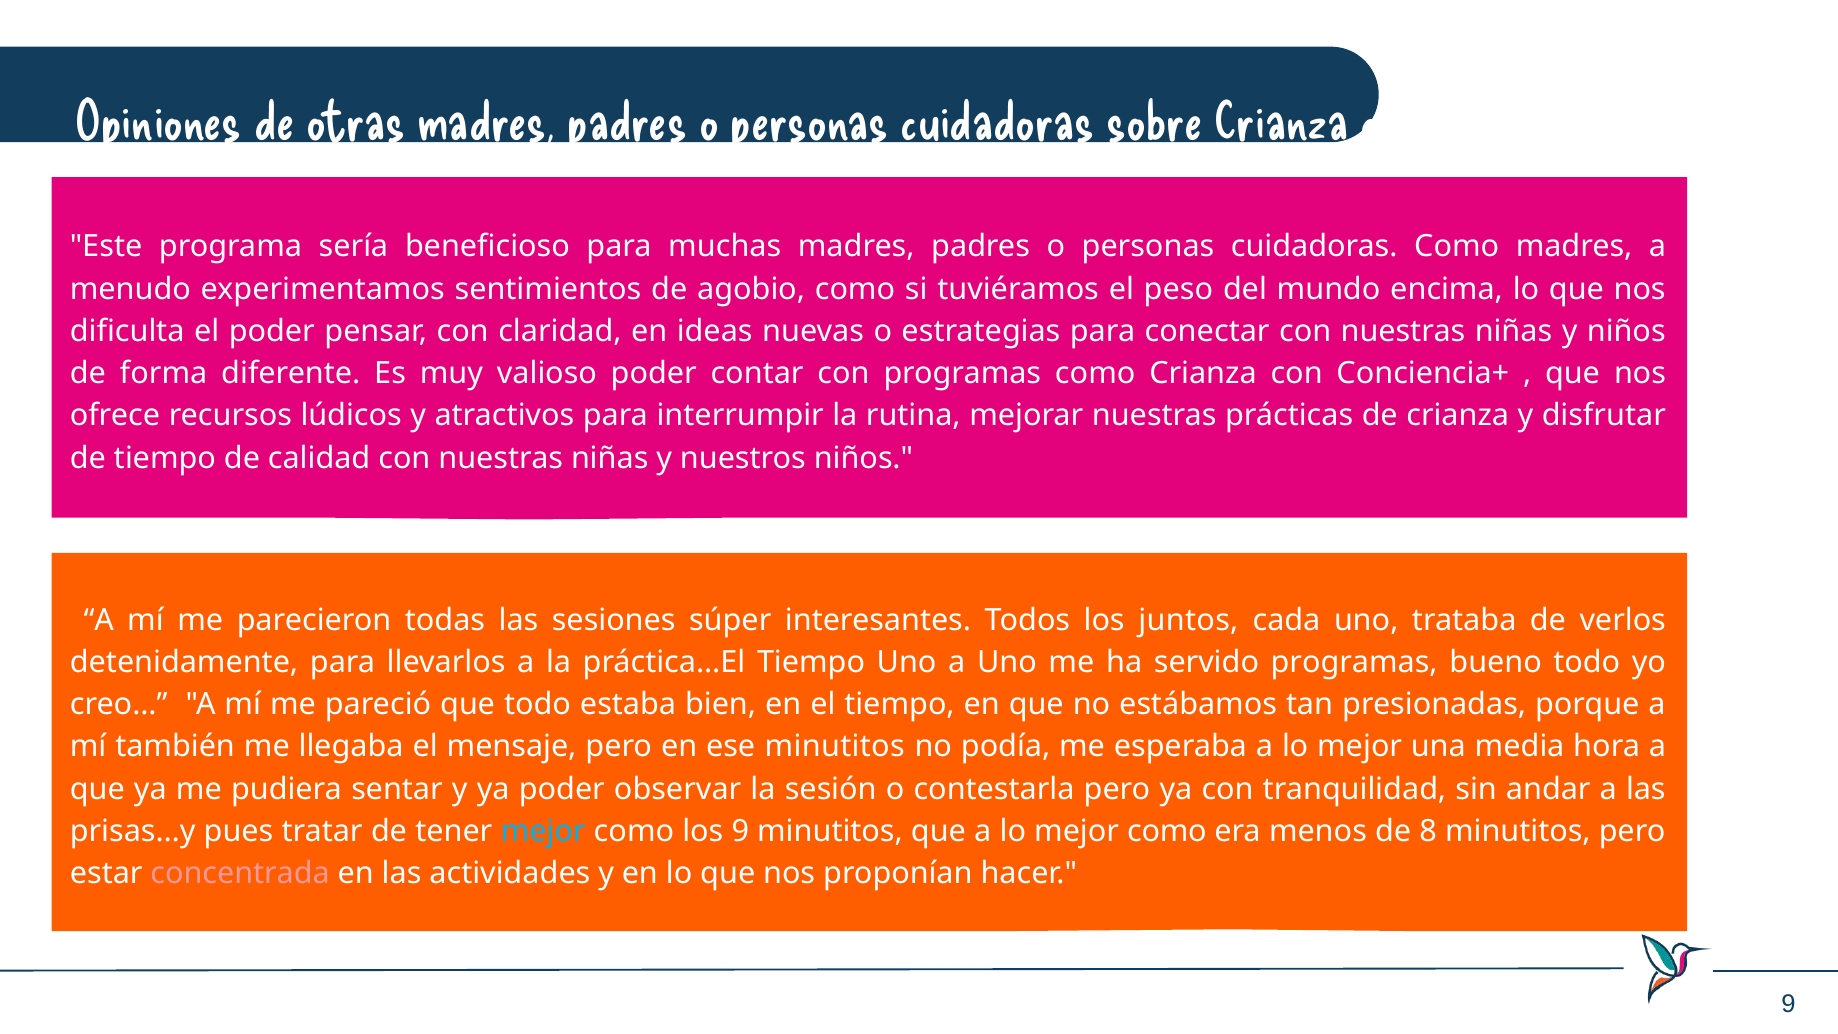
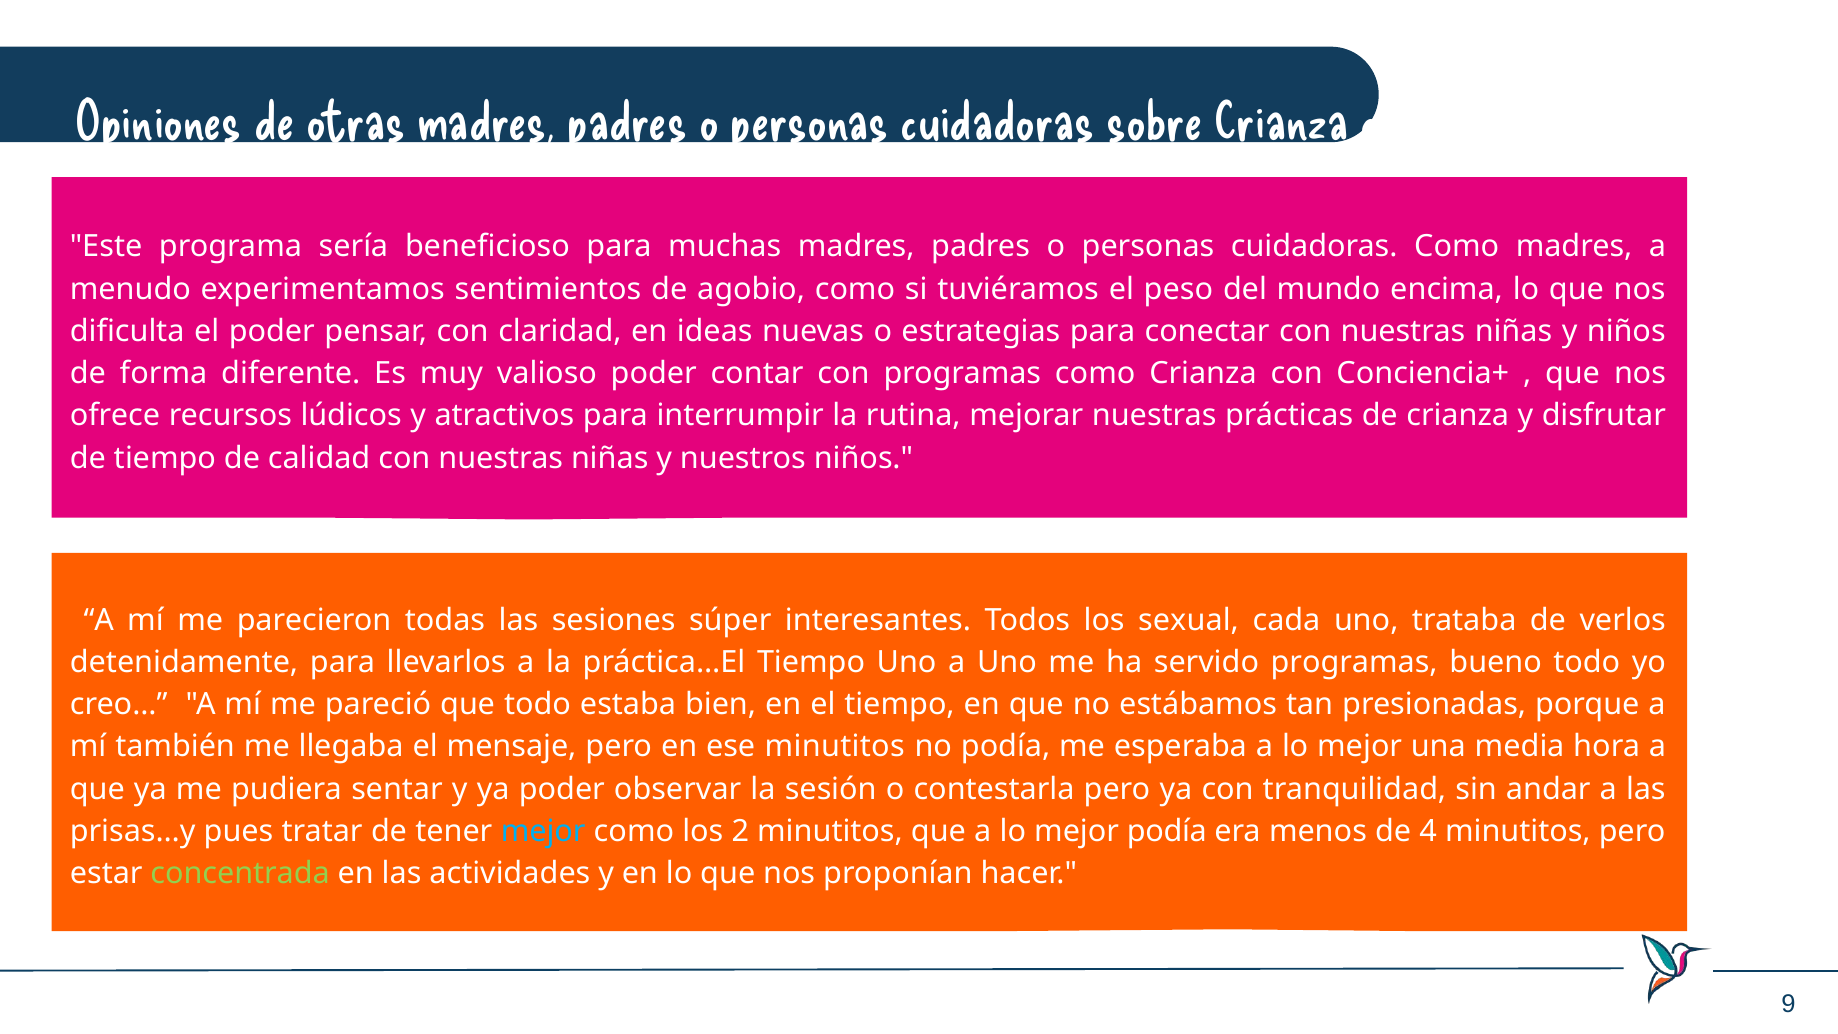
juntos: juntos -> sexual
los 9: 9 -> 2
lo mejor como: como -> podía
8: 8 -> 4
concentrada colour: pink -> light green
